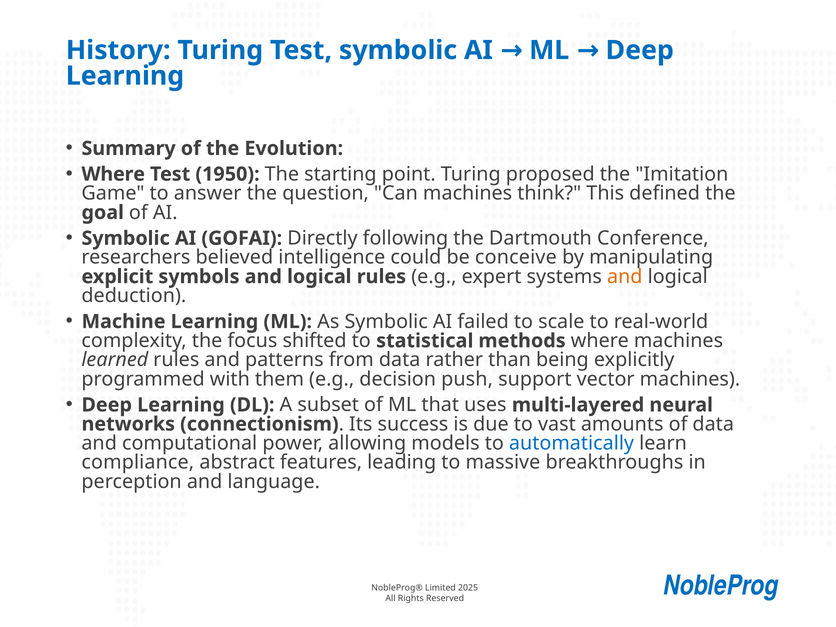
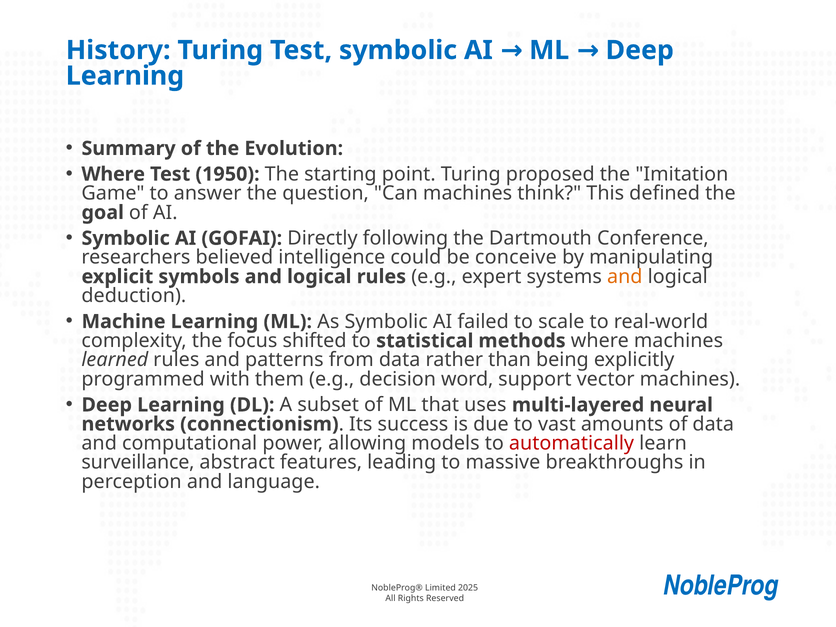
push: push -> word
automatically colour: blue -> red
compliance: compliance -> surveillance
